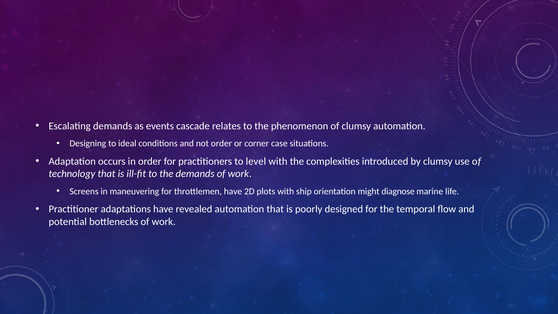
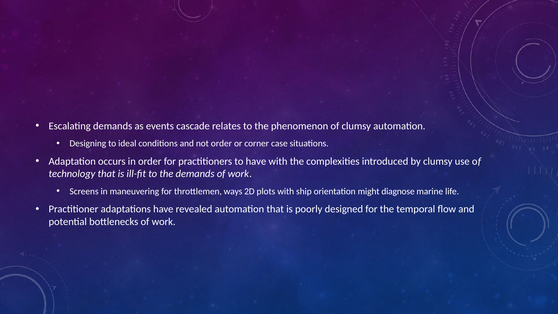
to level: level -> have
throttlemen have: have -> ways
